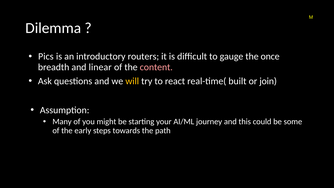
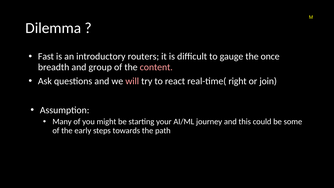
Pics: Pics -> Fast
linear: linear -> group
will colour: yellow -> pink
built: built -> right
